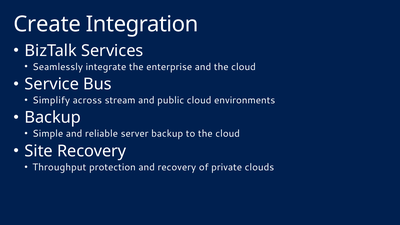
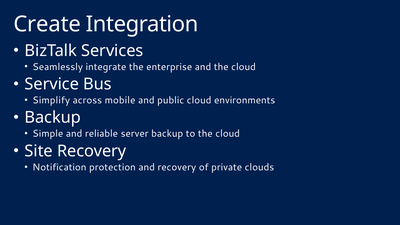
stream: stream -> mobile
Throughput: Throughput -> Notification
